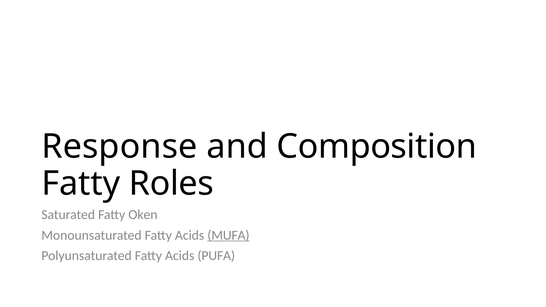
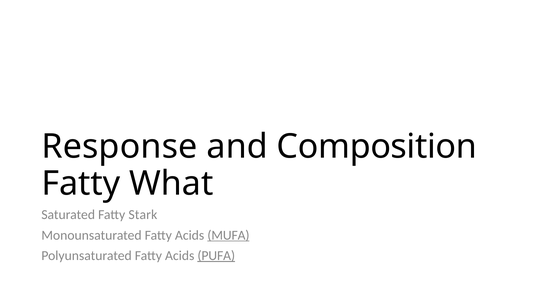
Roles: Roles -> What
Oken: Oken -> Stark
PUFA underline: none -> present
